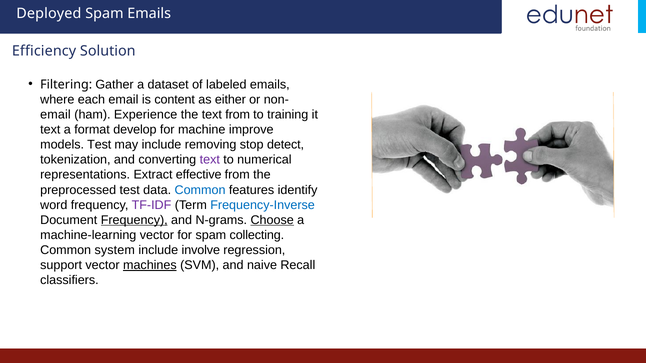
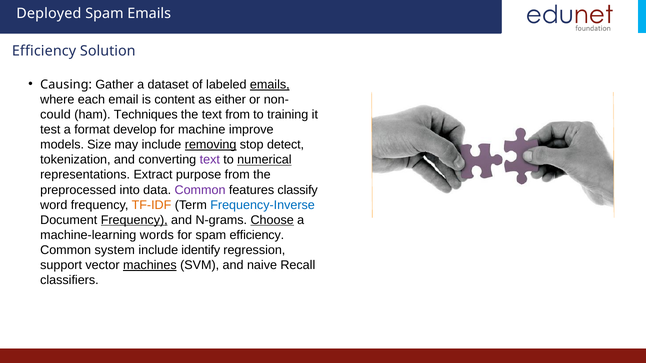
Filtering: Filtering -> Causing
emails at (270, 85) underline: none -> present
email at (55, 115): email -> could
Experience: Experience -> Techniques
text at (50, 130): text -> test
models Test: Test -> Size
removing underline: none -> present
numerical underline: none -> present
effective: effective -> purpose
preprocessed test: test -> into
Common at (200, 190) colour: blue -> purple
identify: identify -> classify
TF-IDF colour: purple -> orange
machine-learning vector: vector -> words
spam collecting: collecting -> efficiency
involve: involve -> identify
